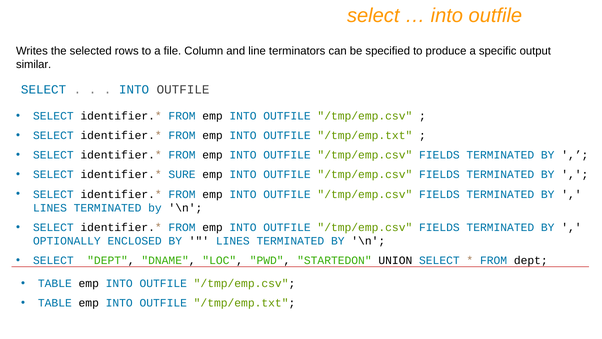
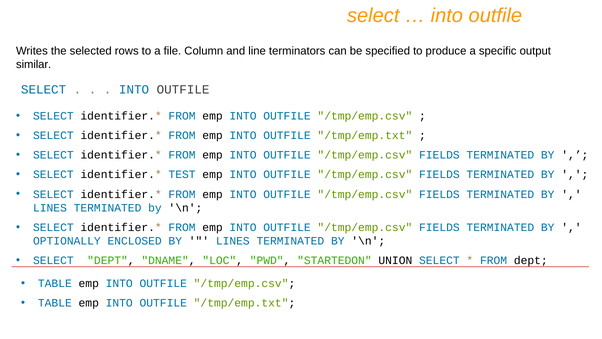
SURE: SURE -> TEST
